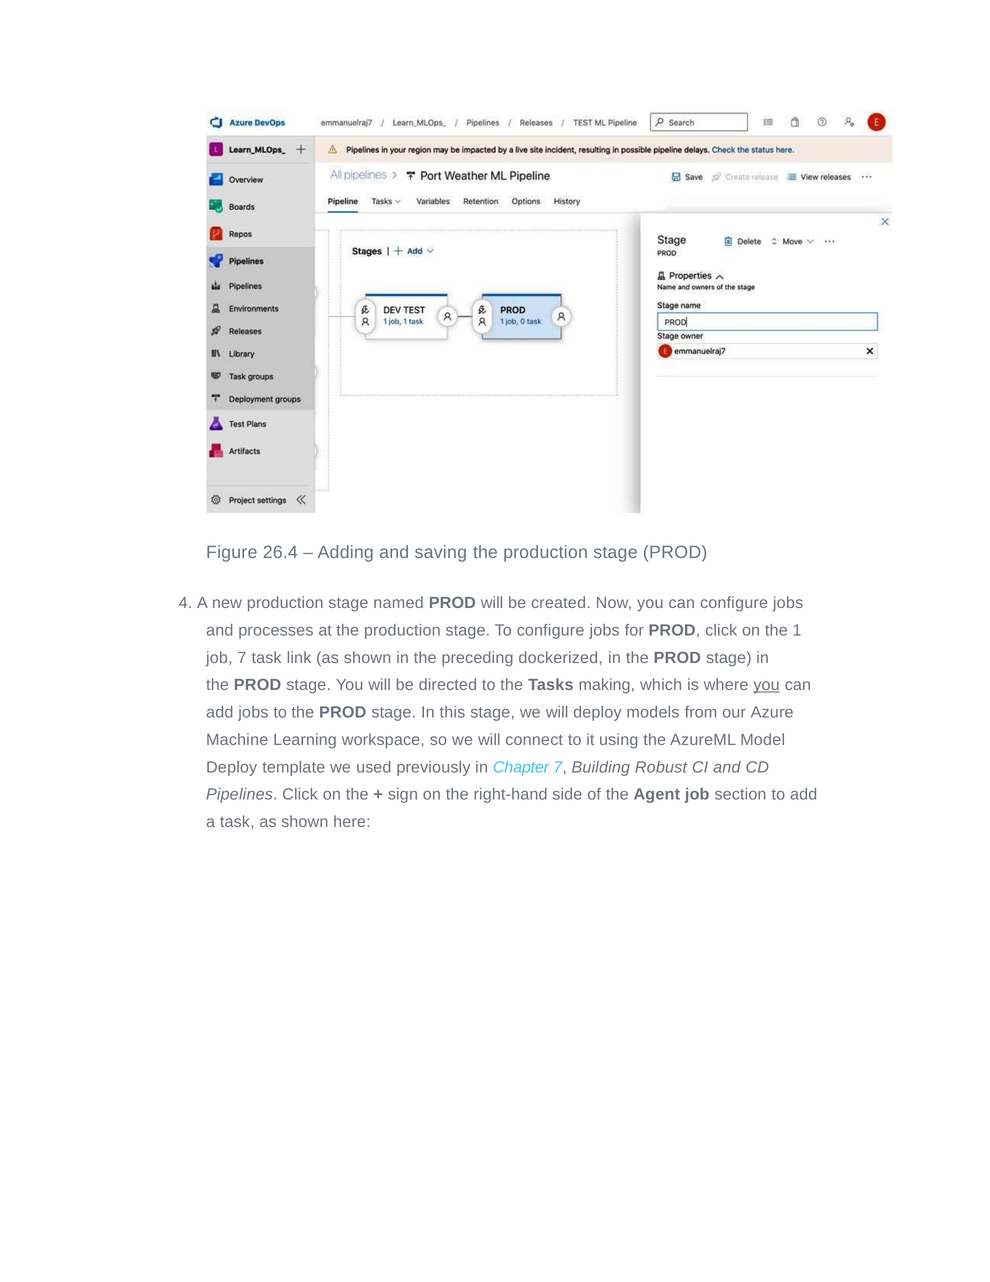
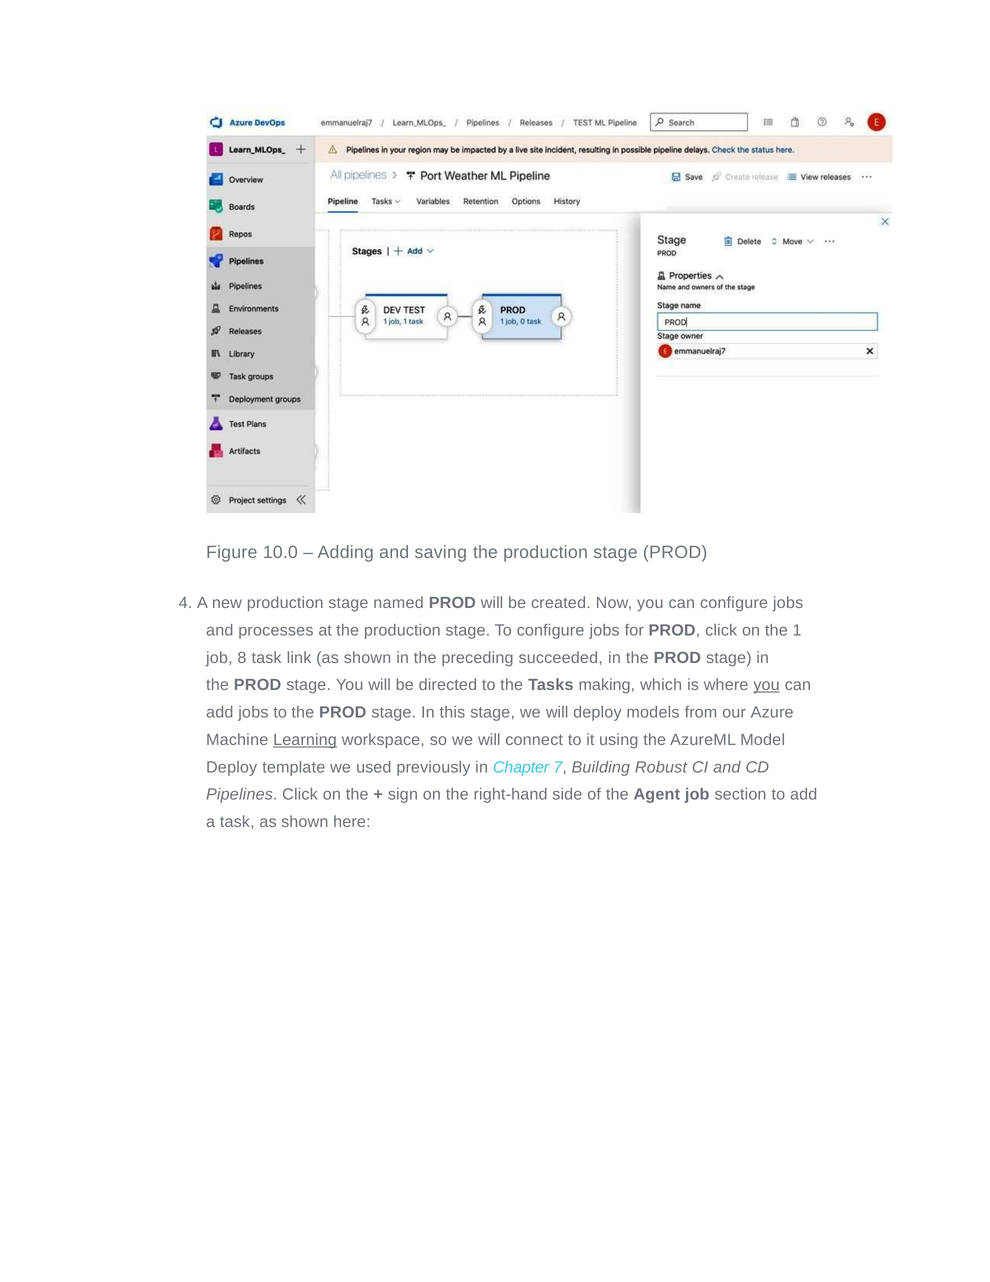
26.4: 26.4 -> 10.0
job 7: 7 -> 8
dockerized: dockerized -> succeeded
Learning underline: none -> present
